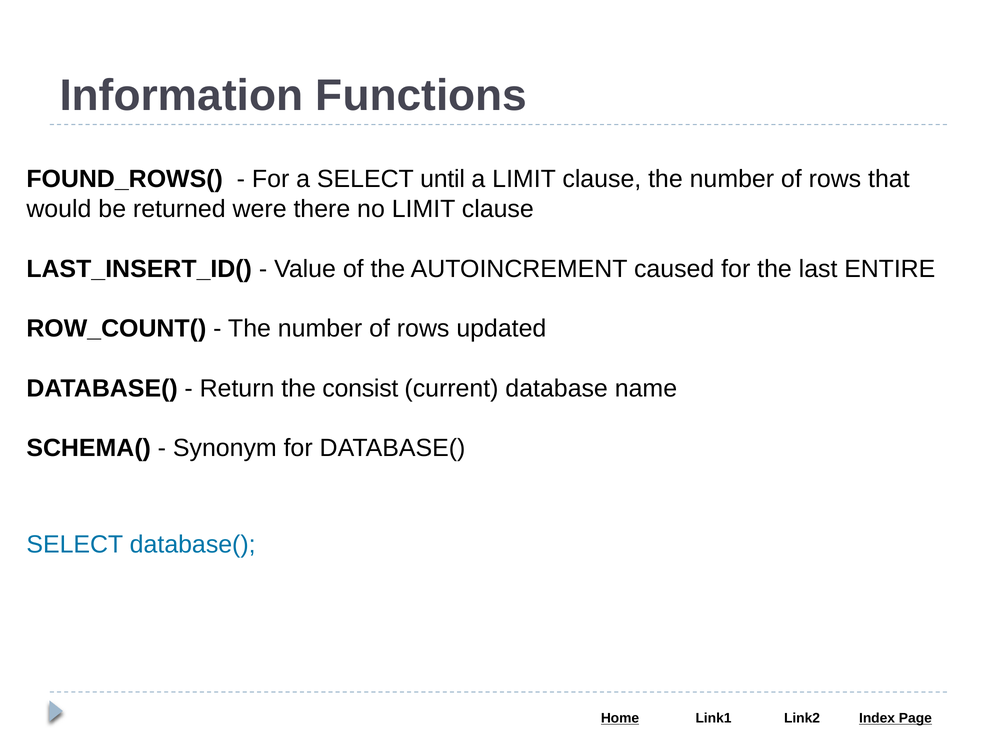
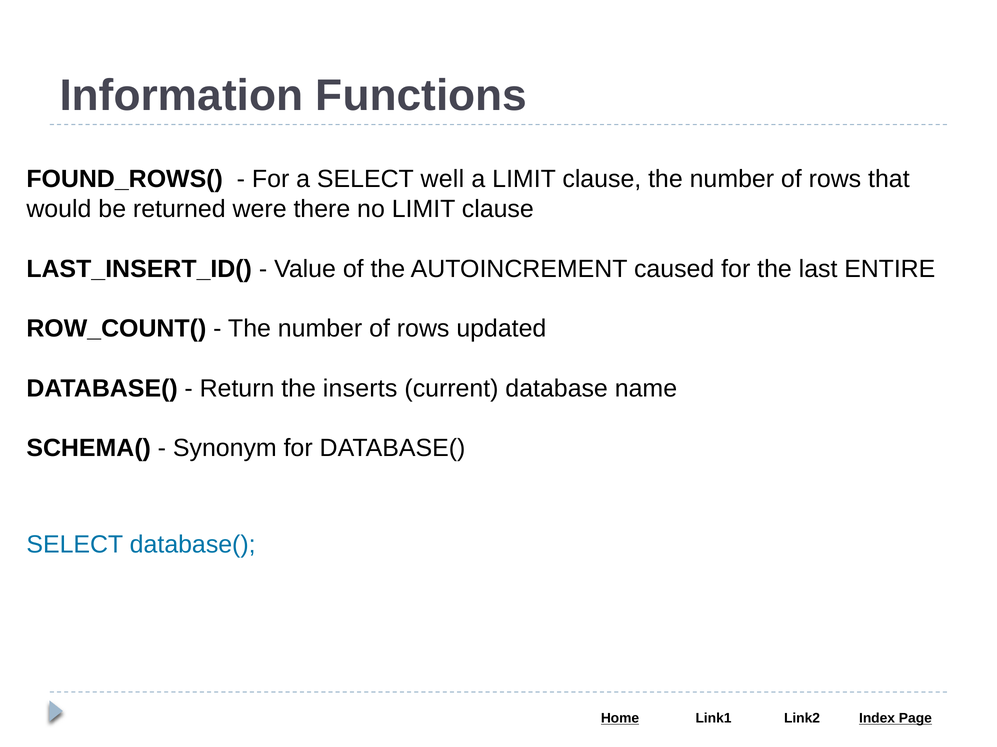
until: until -> well
consist: consist -> inserts
